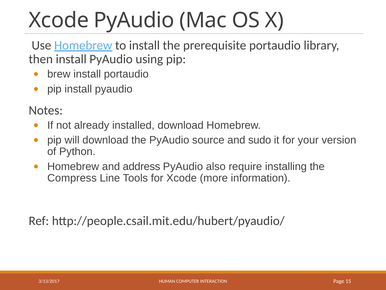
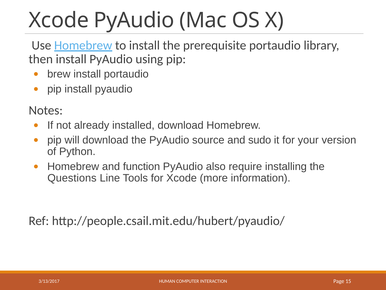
address: address -> function
Compress: Compress -> Questions
